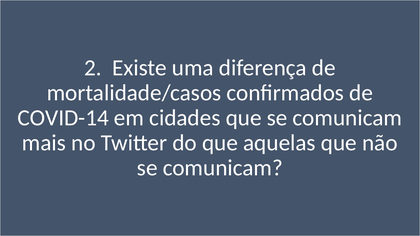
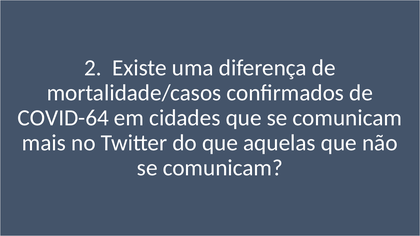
COVID-14: COVID-14 -> COVID-64
